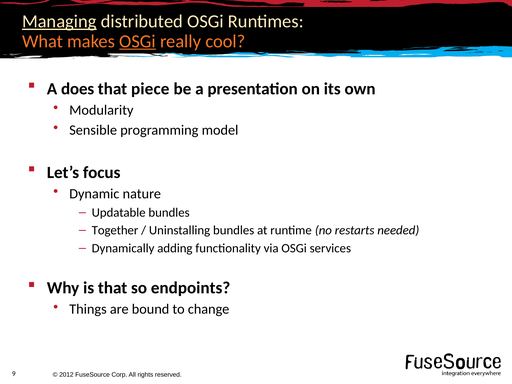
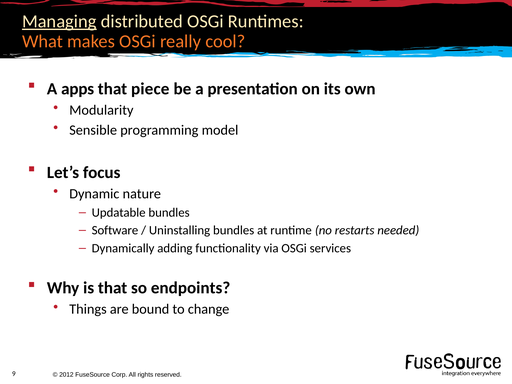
OSGi at (138, 41) underline: present -> none
does: does -> apps
Together: Together -> Software
